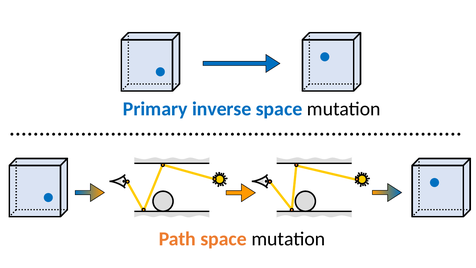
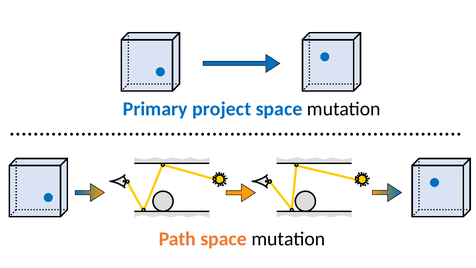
inverse: inverse -> project
